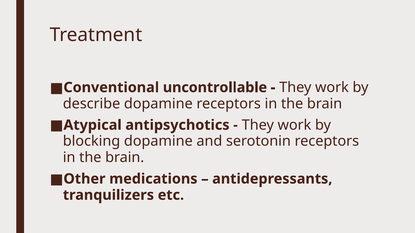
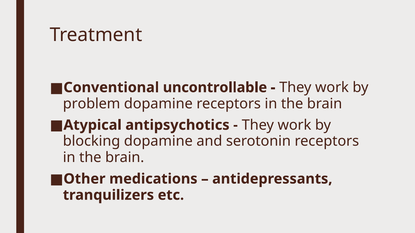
describe: describe -> problem
